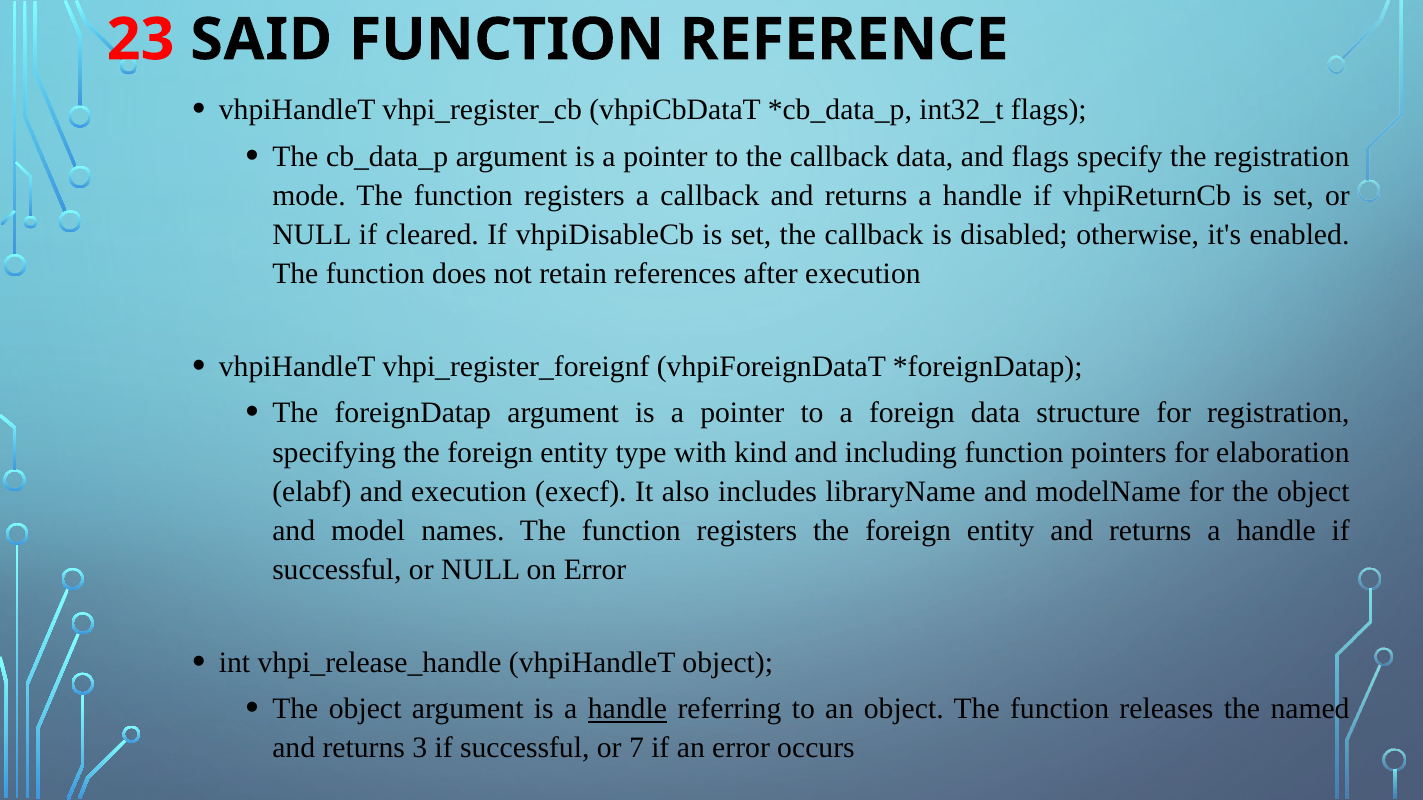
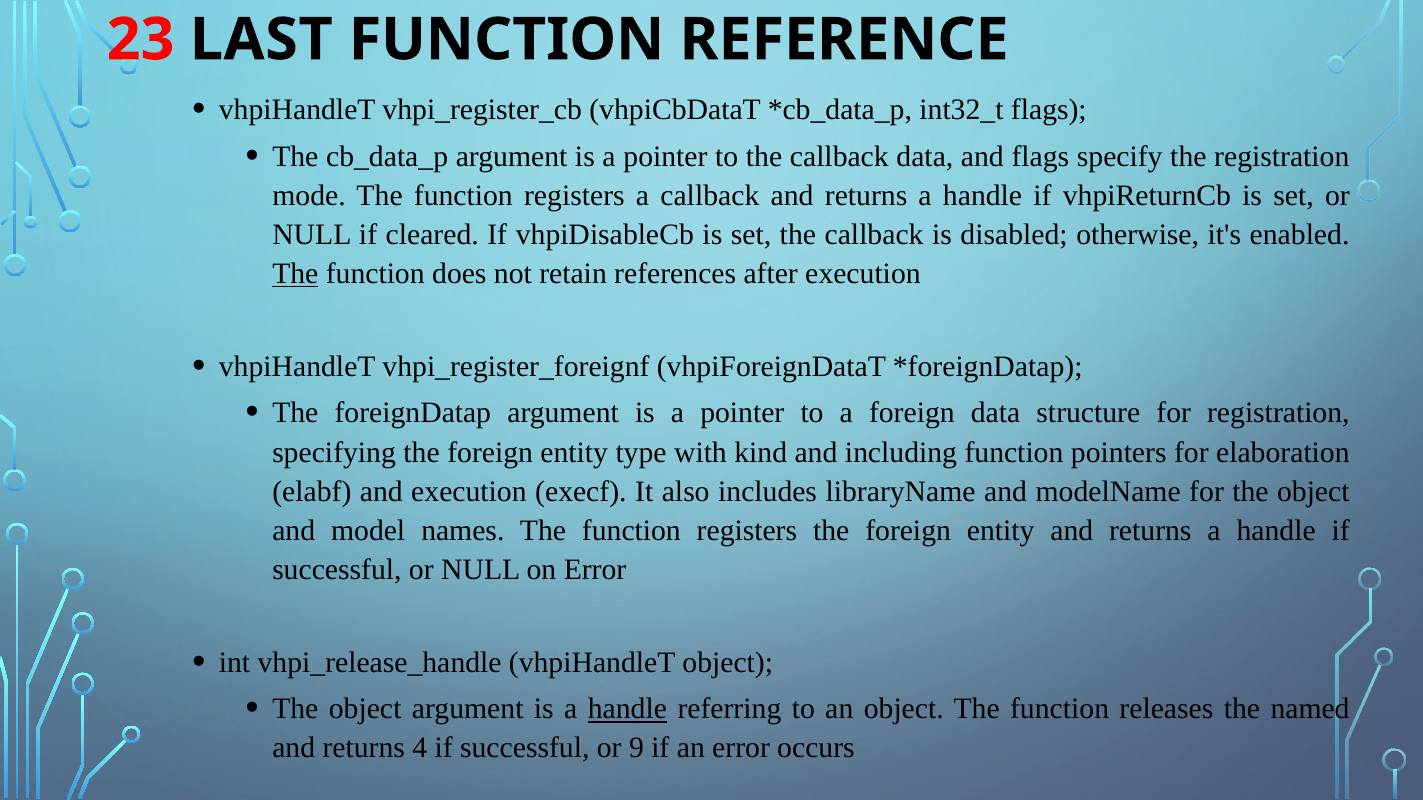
SAID: SAID -> LAST
The at (295, 274) underline: none -> present
3: 3 -> 4
7: 7 -> 9
